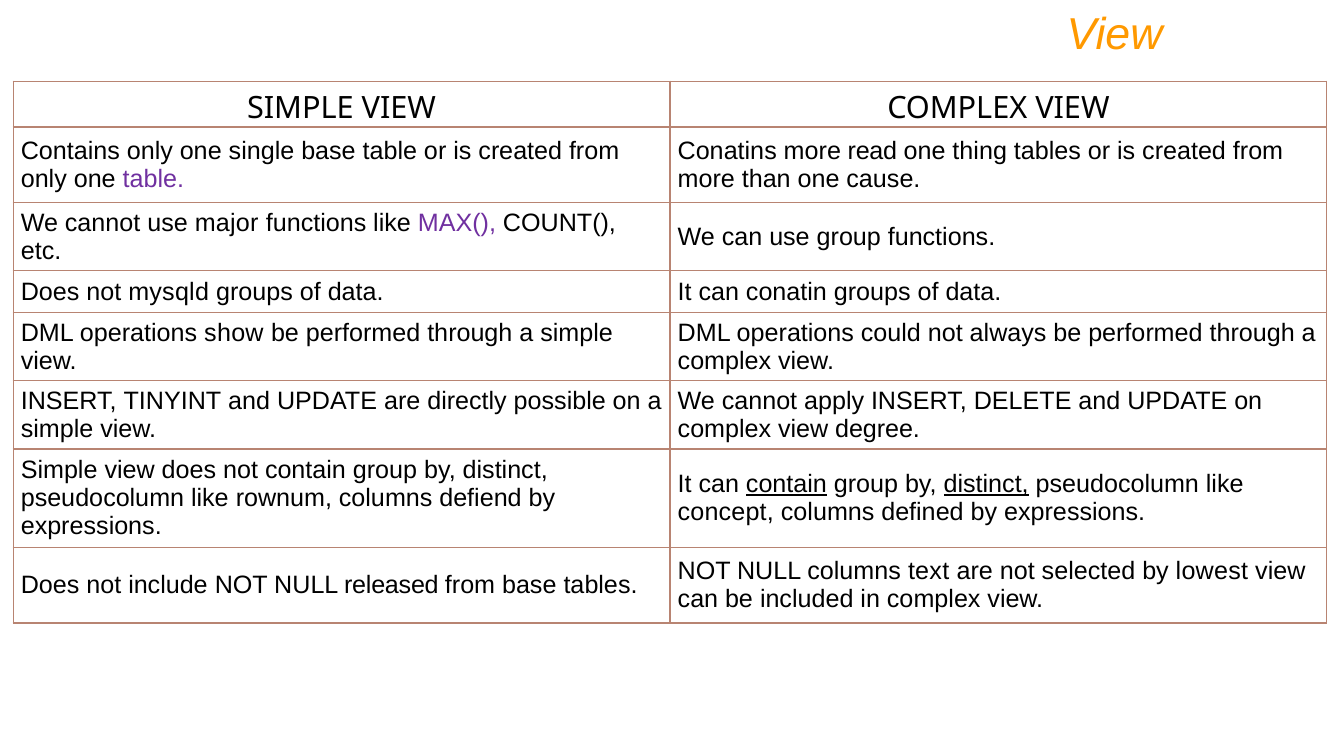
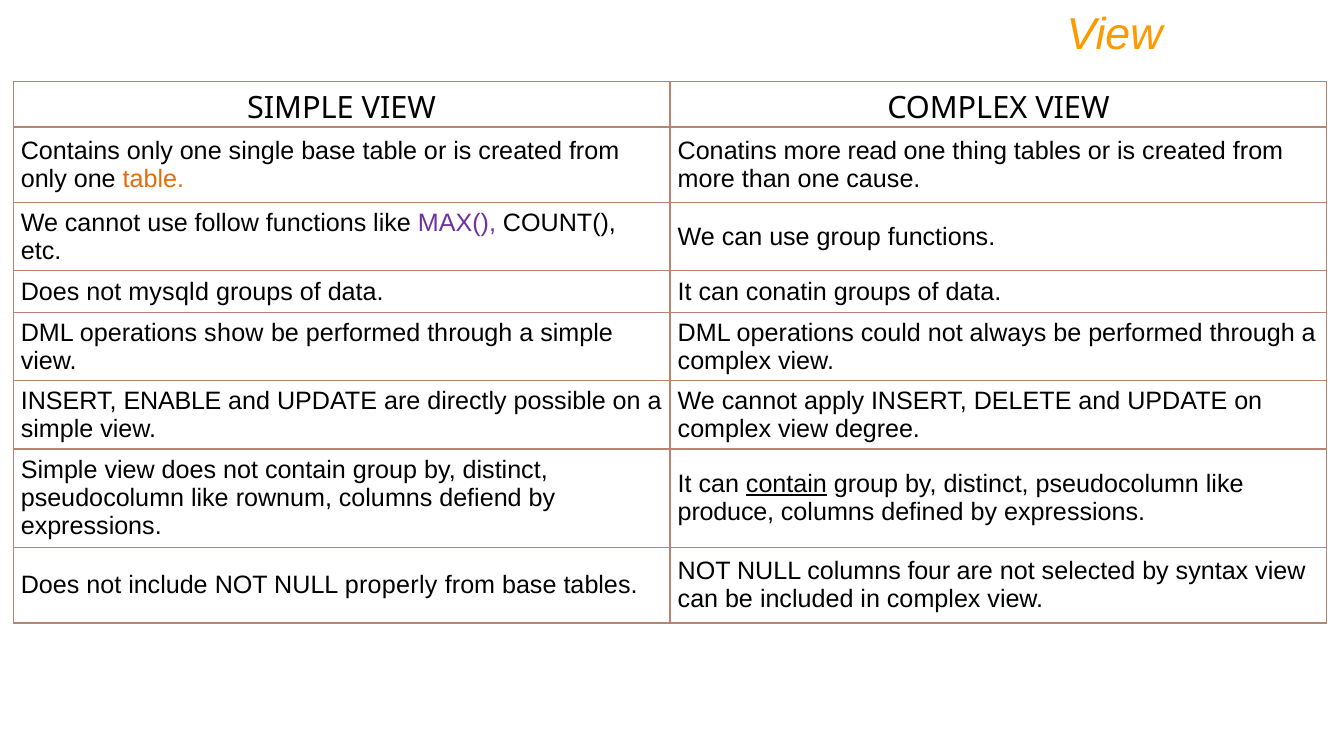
table at (153, 179) colour: purple -> orange
major: major -> follow
TINYINT: TINYINT -> ENABLE
distinct at (986, 484) underline: present -> none
concept: concept -> produce
text: text -> four
lowest: lowest -> syntax
released: released -> properly
